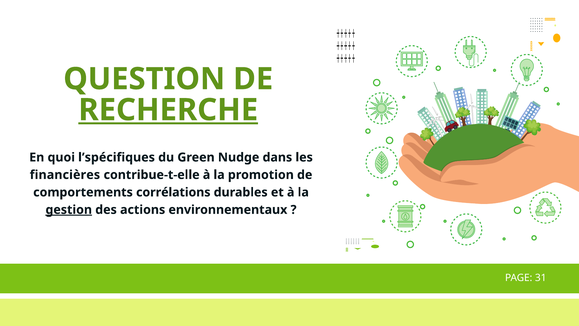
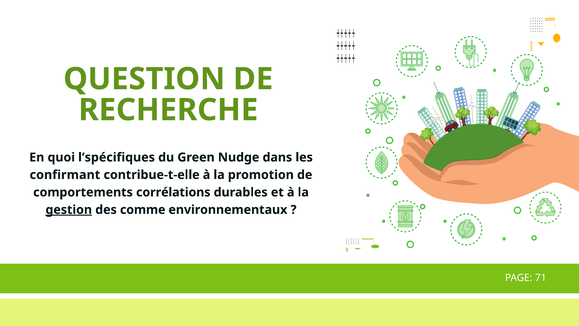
RECHERCHE underline: present -> none
financières: financières -> confirmant
actions: actions -> comme
31: 31 -> 71
